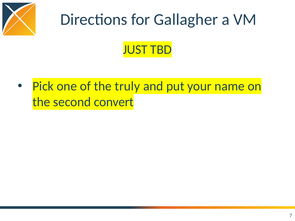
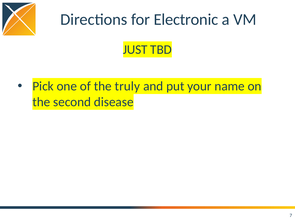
Gallagher: Gallagher -> Electronic
convert: convert -> disease
